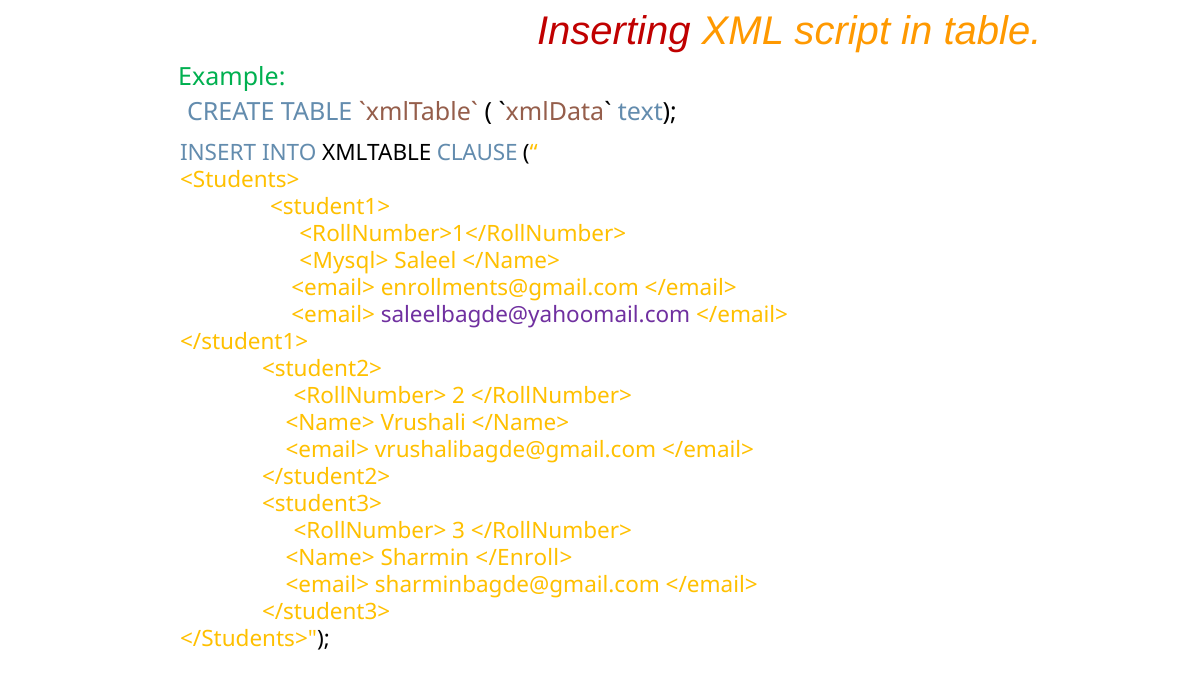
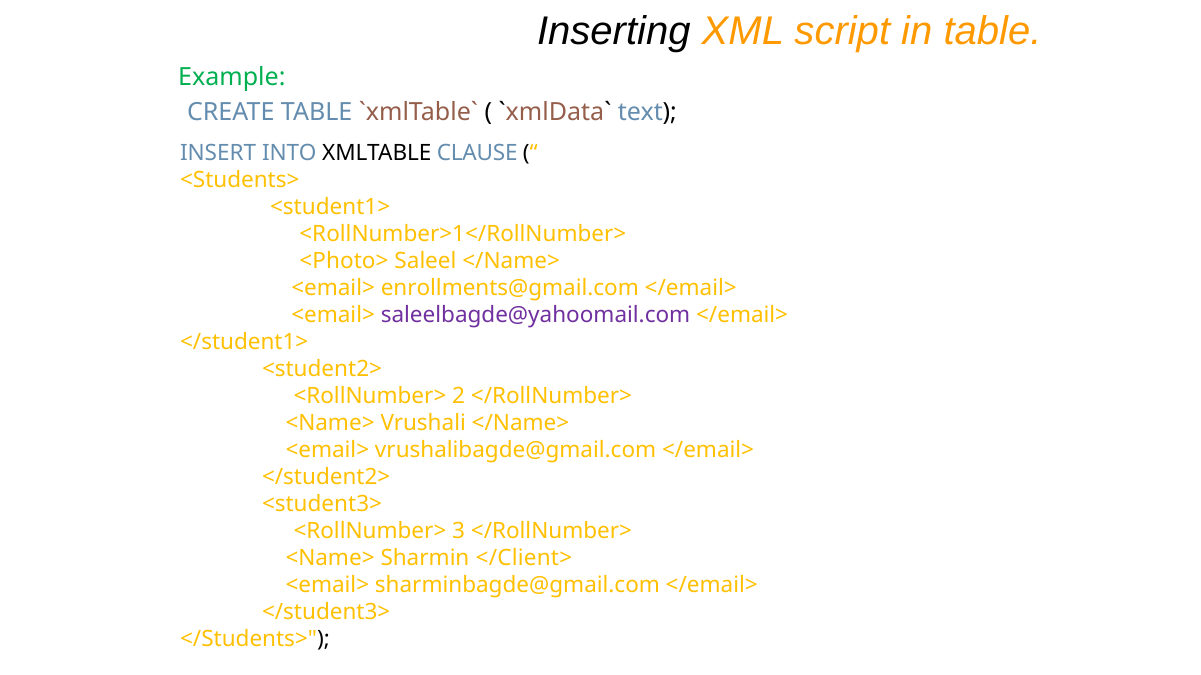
Inserting colour: red -> black
<Mysql>: <Mysql> -> <Photo>
</Enroll>: </Enroll> -> </Client>
